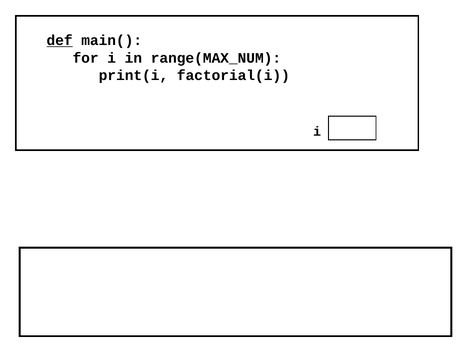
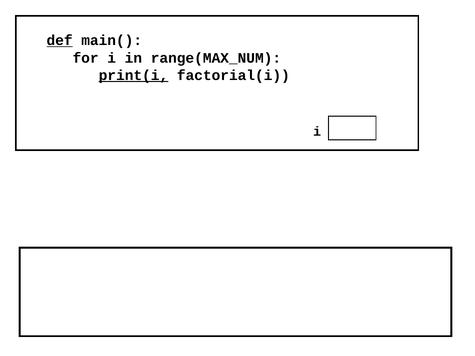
print(i underline: none -> present
